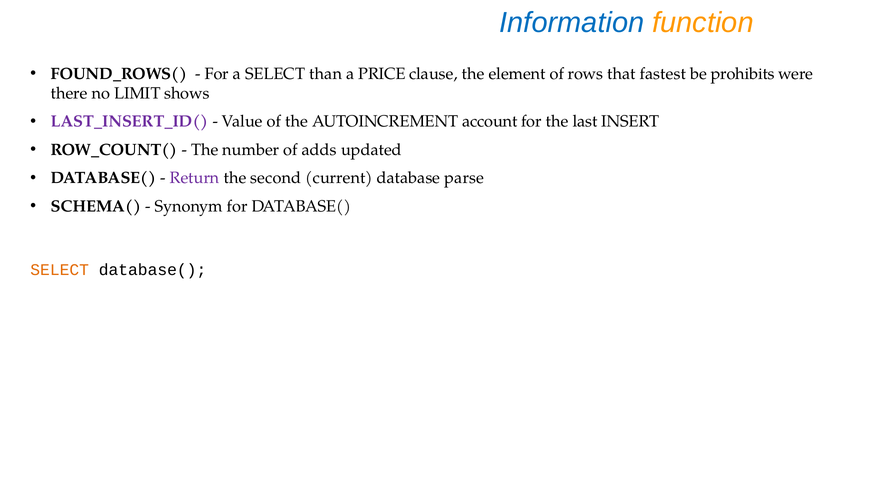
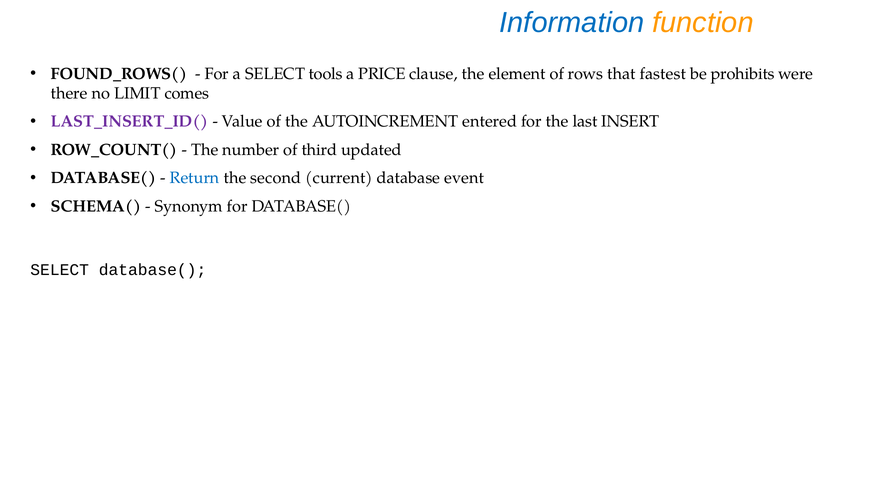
than: than -> tools
shows: shows -> comes
account: account -> entered
adds: adds -> third
Return colour: purple -> blue
parse: parse -> event
SELECT at (60, 270) colour: orange -> black
